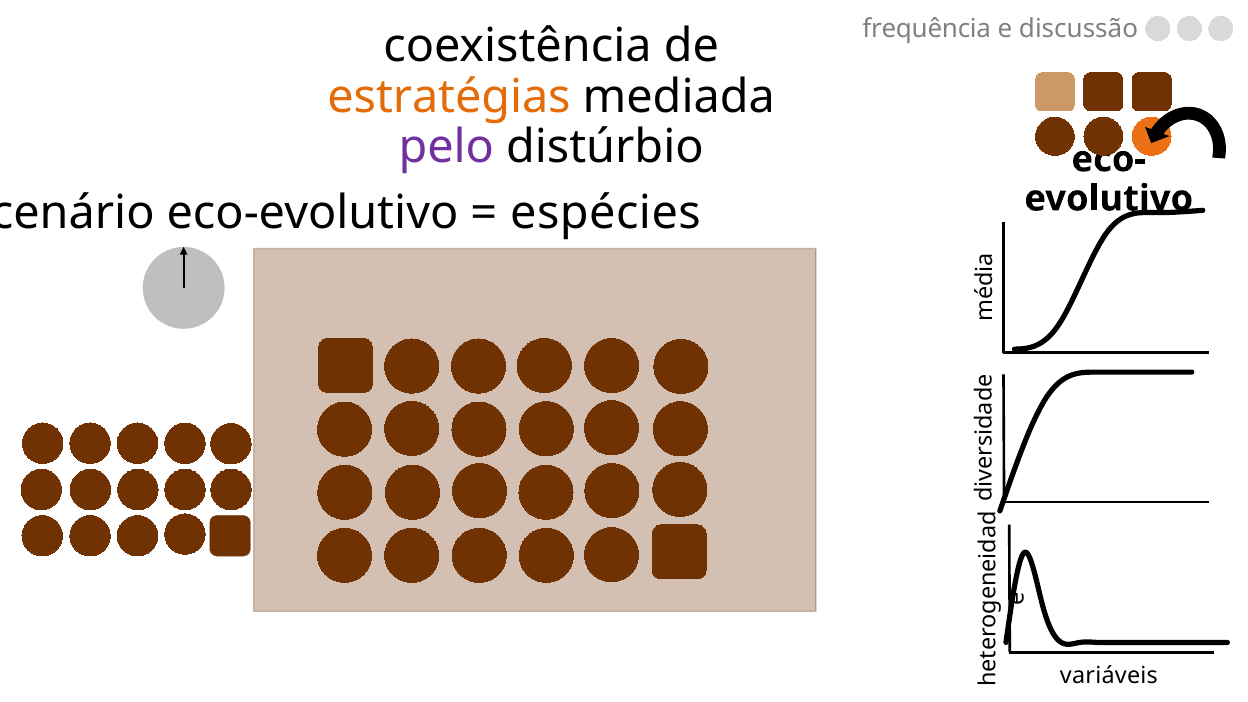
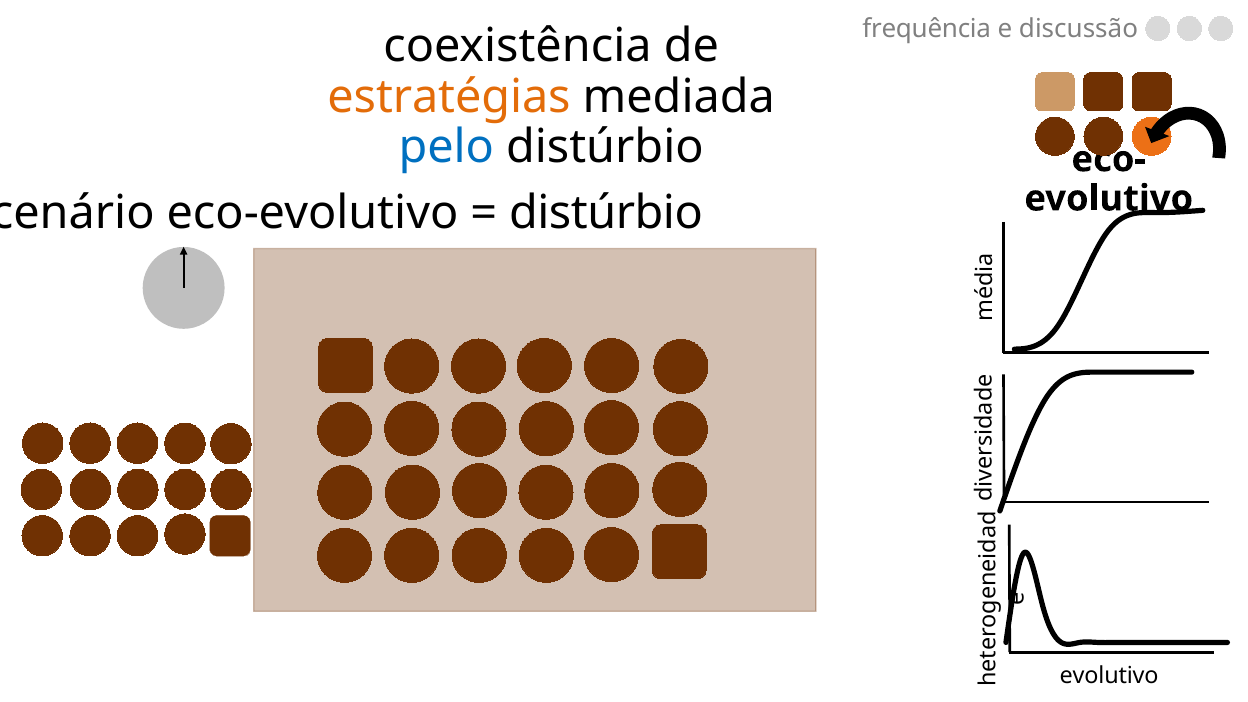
pelo colour: purple -> blue
espécies at (606, 213): espécies -> distúrbio
variáveis at (1109, 676): variáveis -> evolutivo
